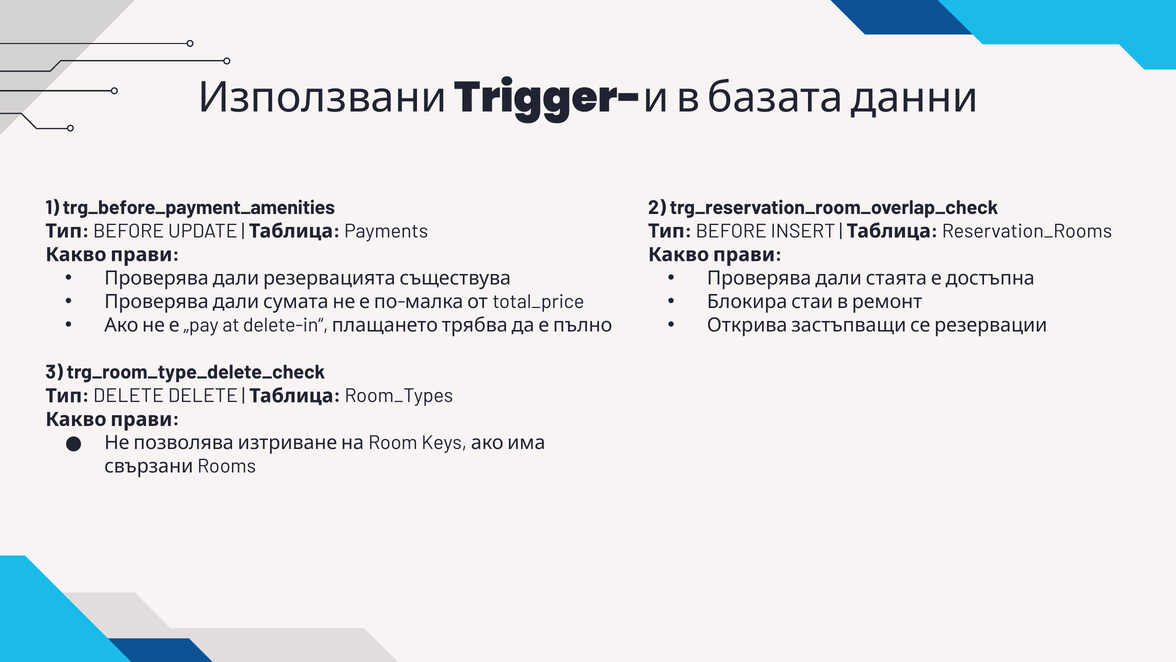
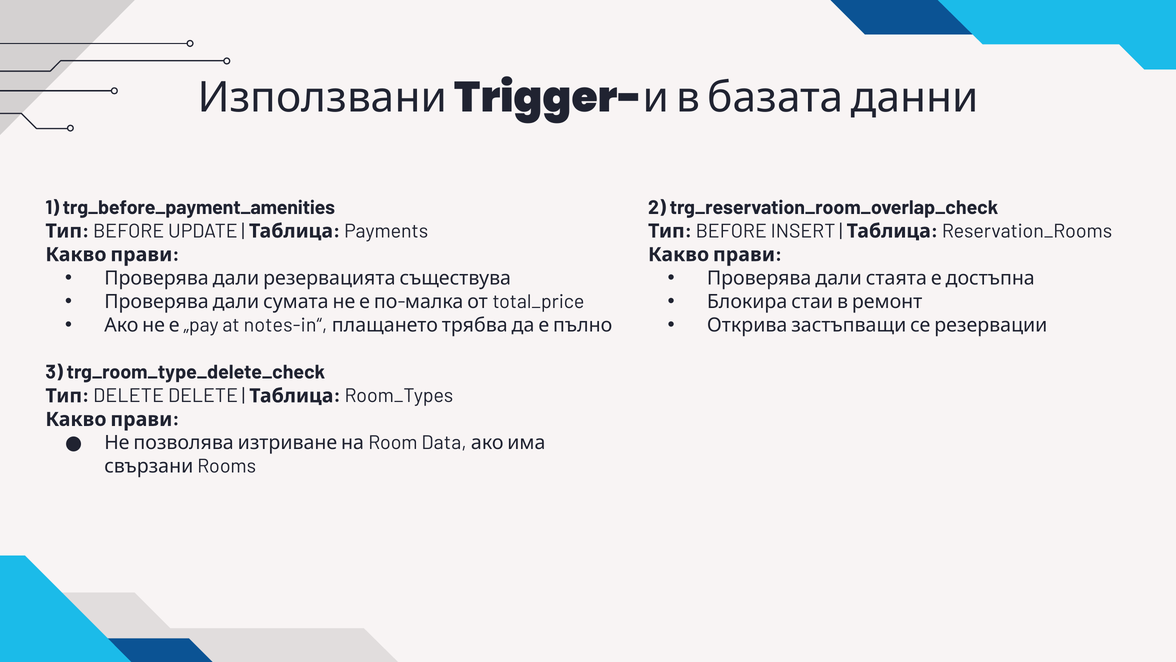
delete-in“: delete-in“ -> notes-in“
Keys: Keys -> Data
